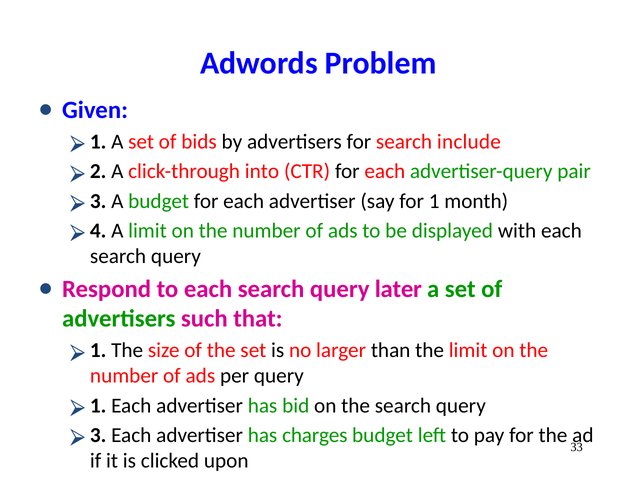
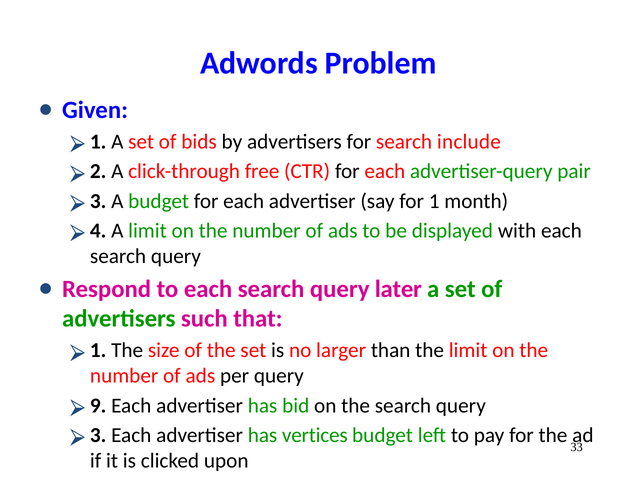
into: into -> free
1 at (98, 405): 1 -> 9
charges: charges -> vertices
